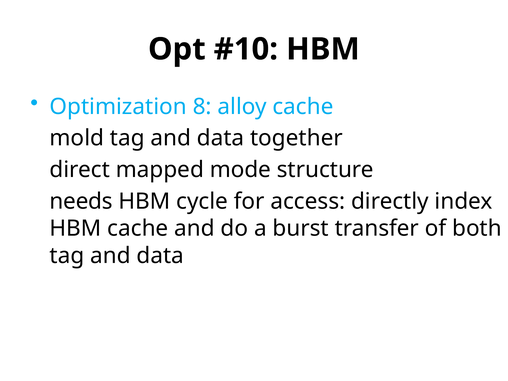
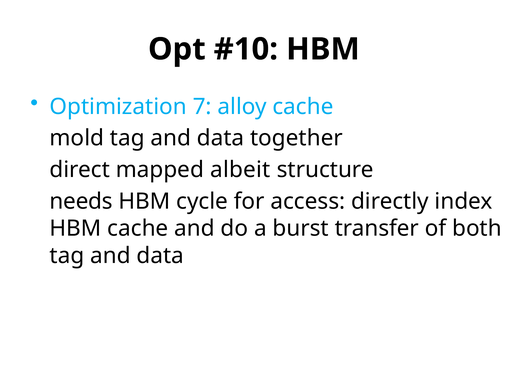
8: 8 -> 7
mode: mode -> albeit
